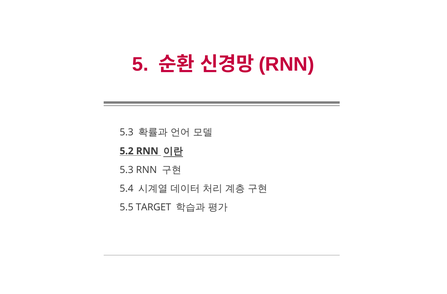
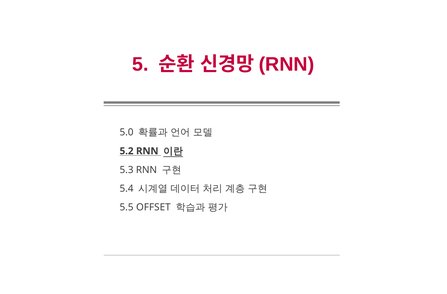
5.3 at (127, 132): 5.3 -> 5.0
TARGET: TARGET -> OFFSET
